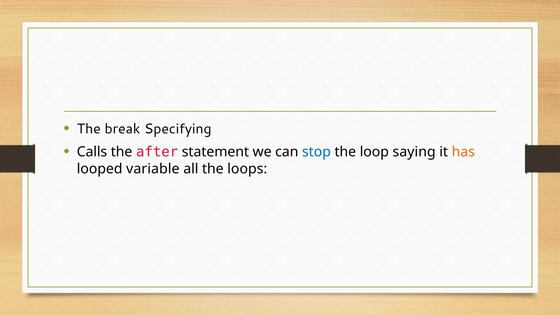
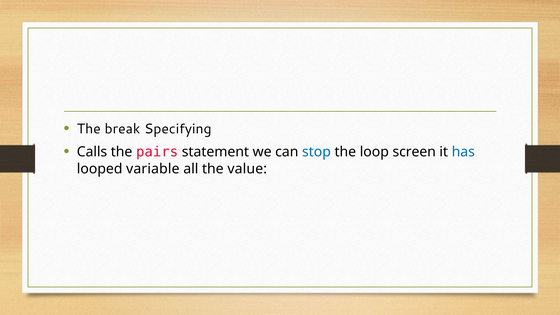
after: after -> pairs
saying: saying -> screen
has colour: orange -> blue
loops: loops -> value
